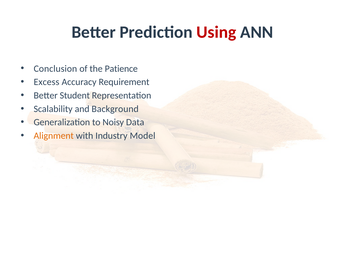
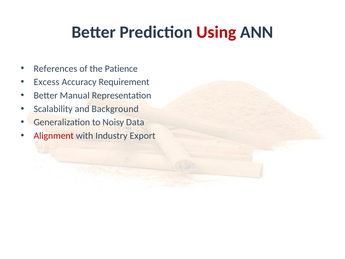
Conclusion: Conclusion -> References
Student: Student -> Manual
Alignment colour: orange -> red
Model: Model -> Export
